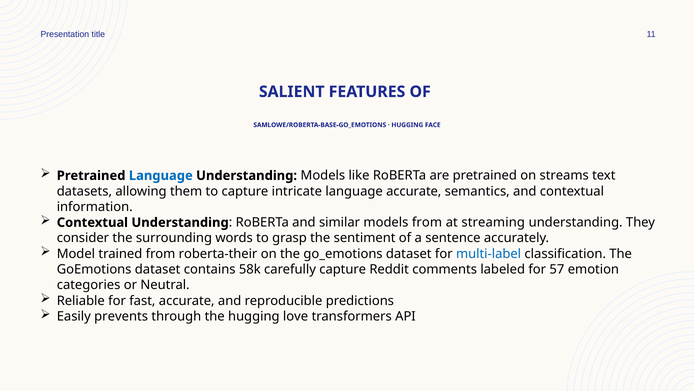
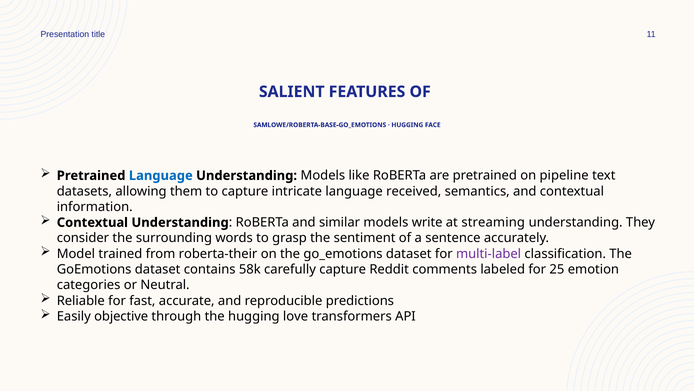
streams: streams -> pipeline
language accurate: accurate -> received
models from: from -> write
multi-label colour: blue -> purple
57: 57 -> 25
prevents: prevents -> objective
